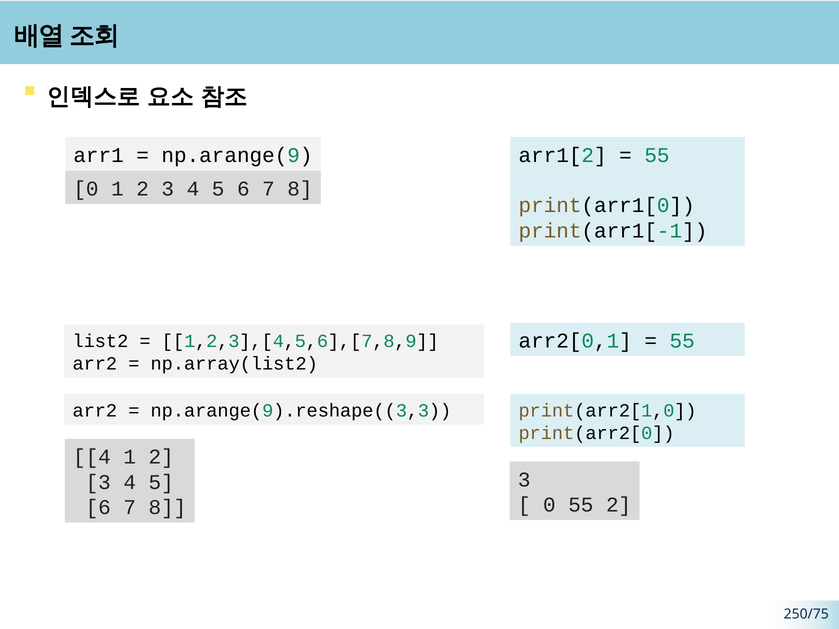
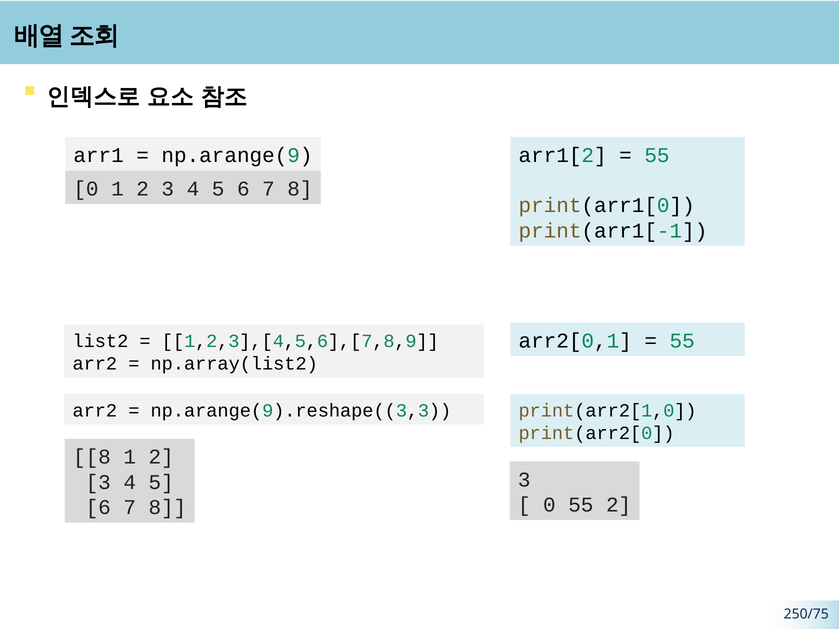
4 at (92, 457): 4 -> 8
